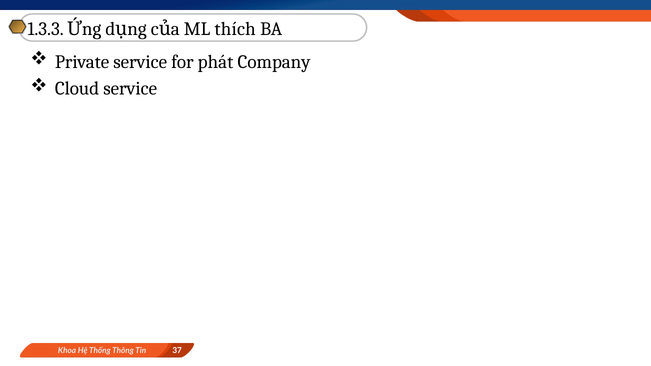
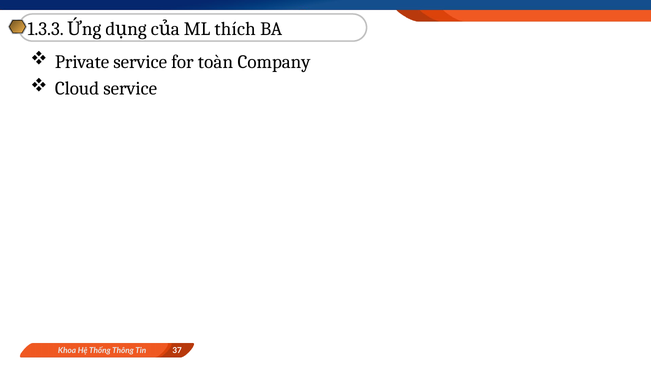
phát: phát -> toàn
